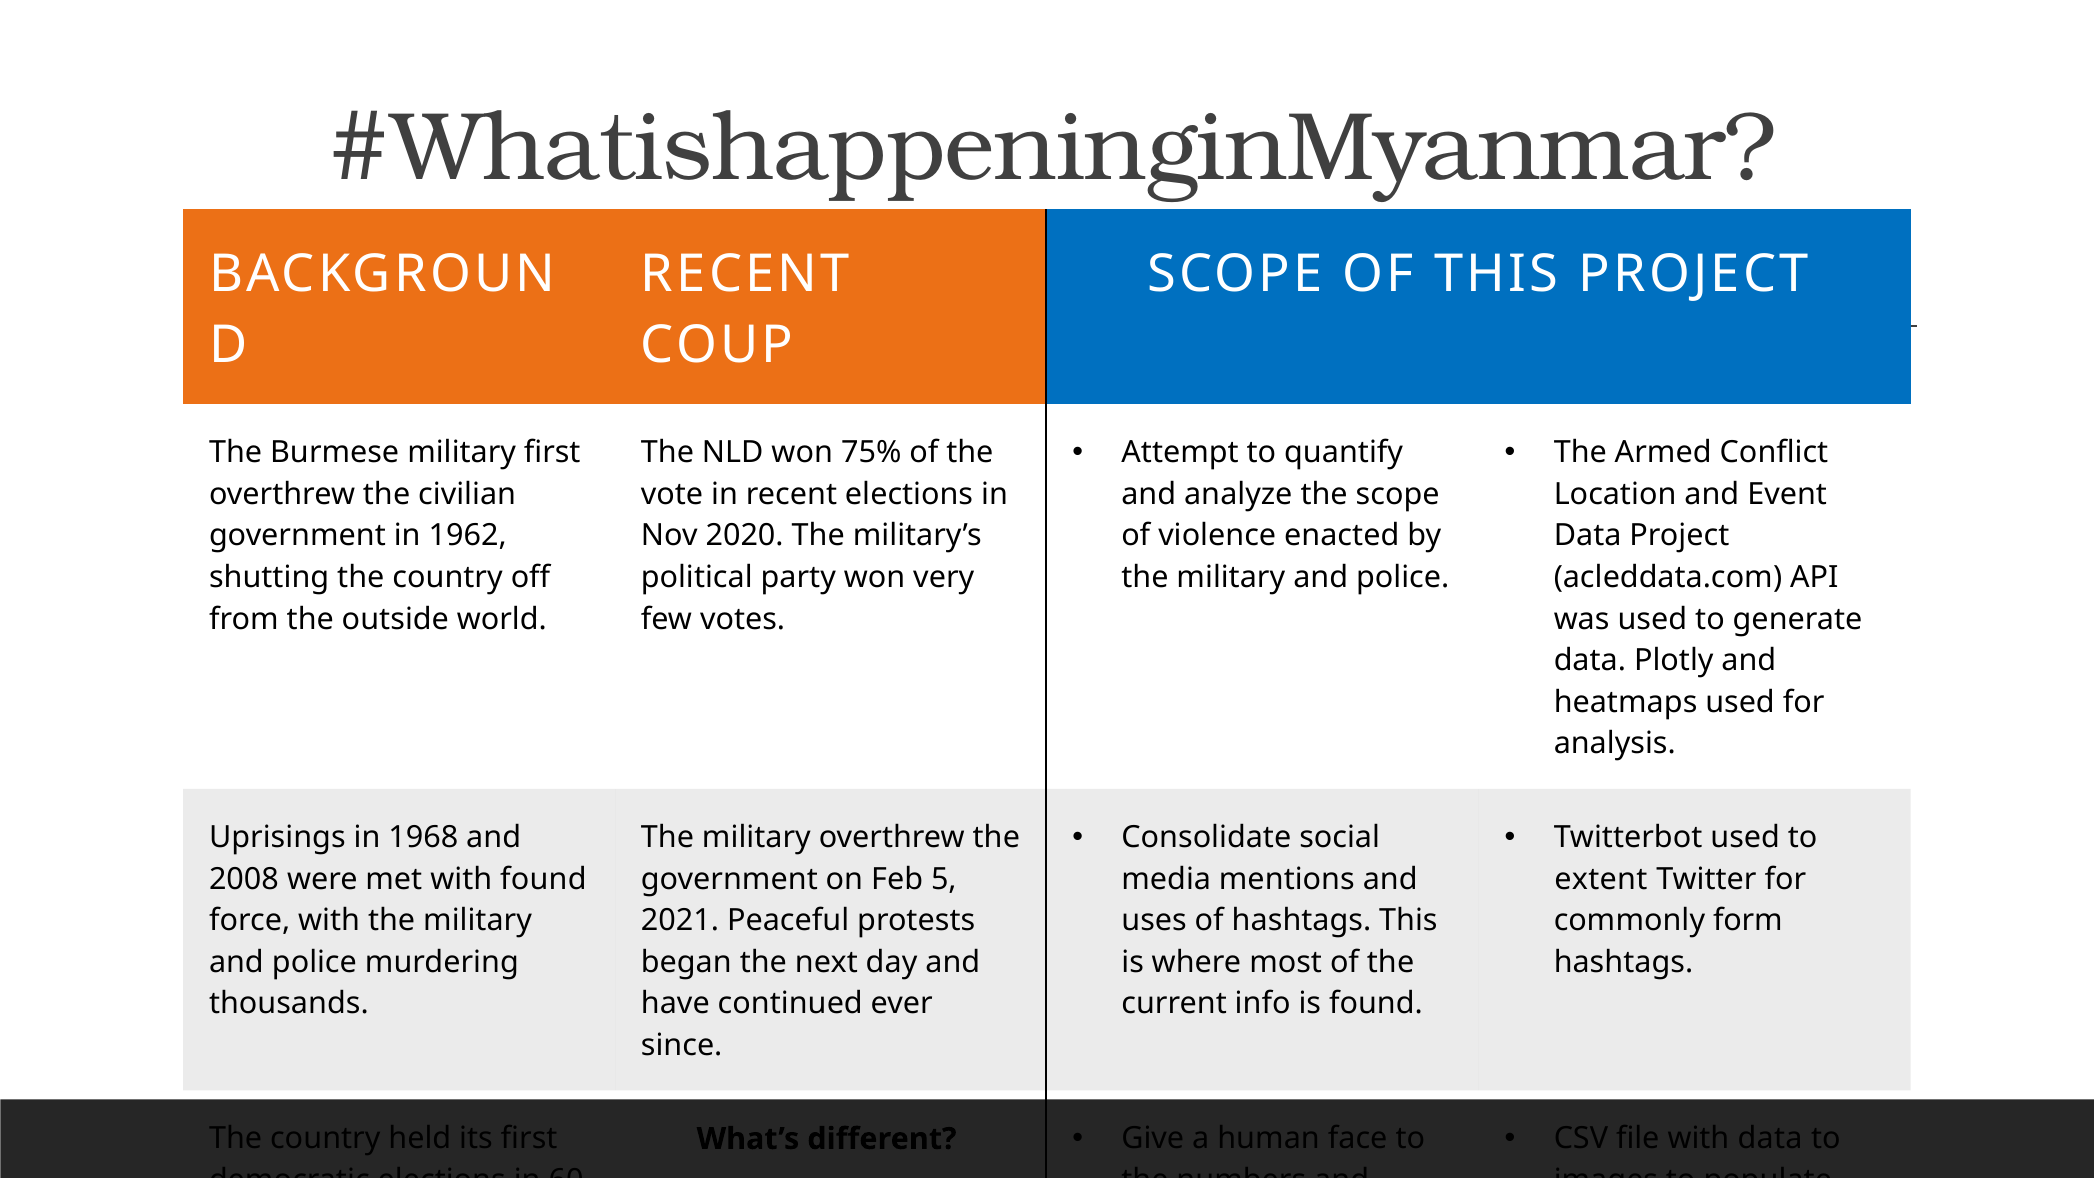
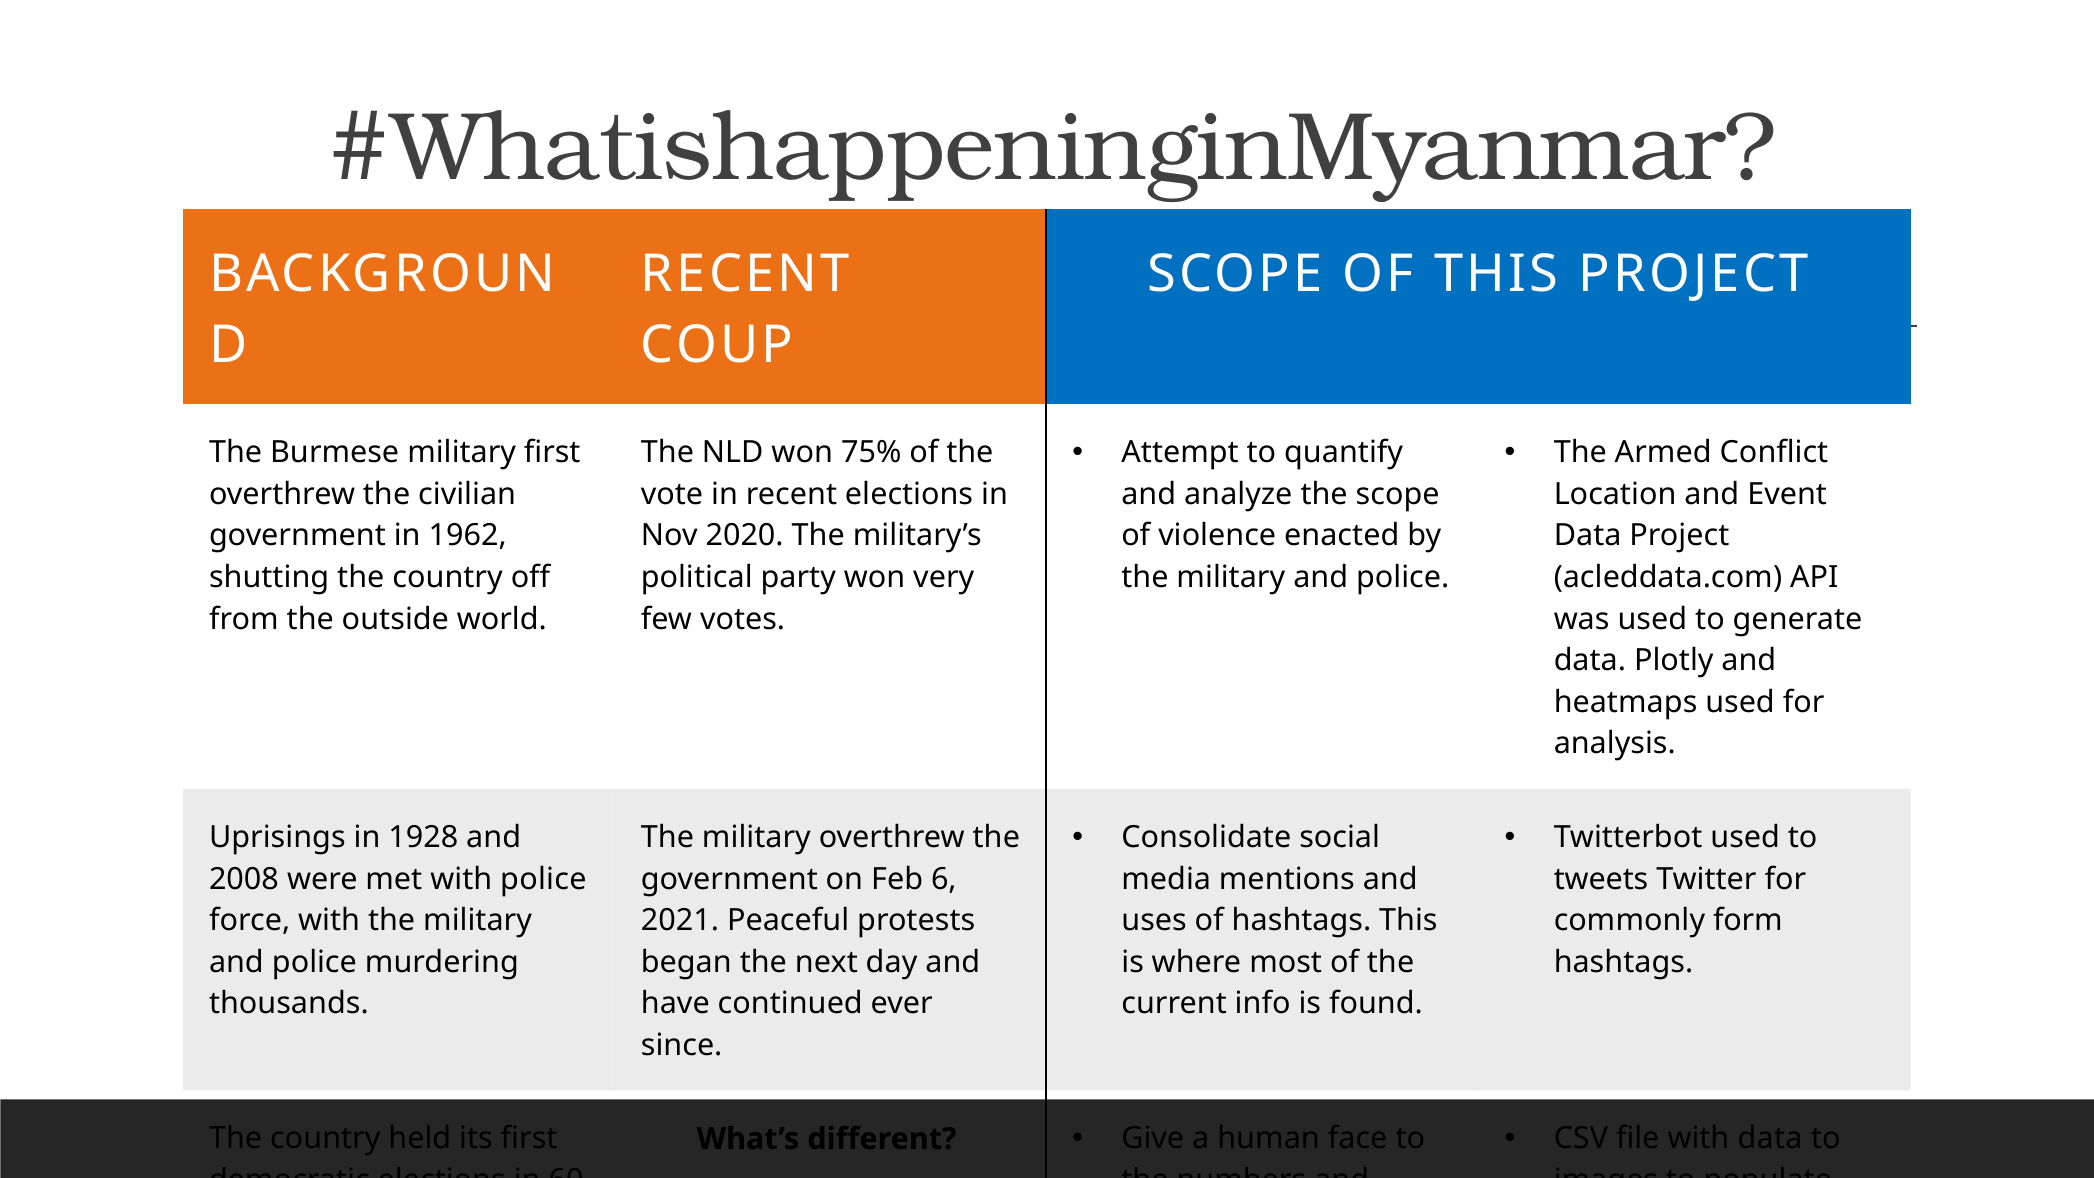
1968: 1968 -> 1928
with found: found -> police
5: 5 -> 6
extent at (1601, 879): extent -> tweets
